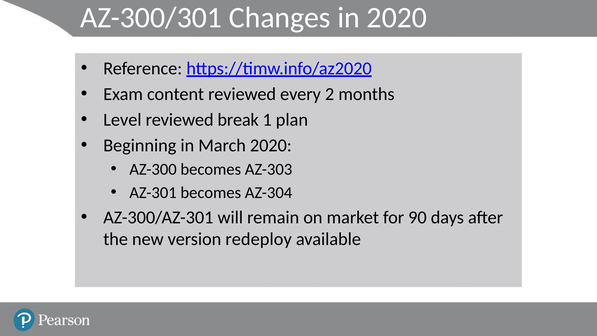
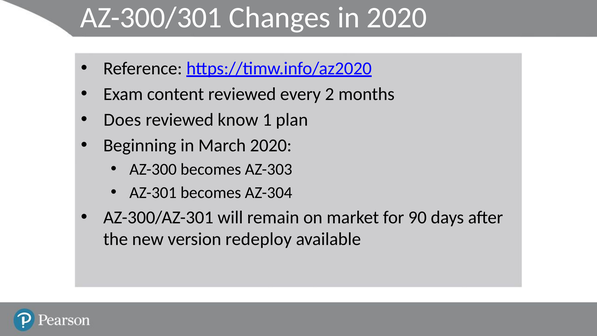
Level: Level -> Does
break: break -> know
